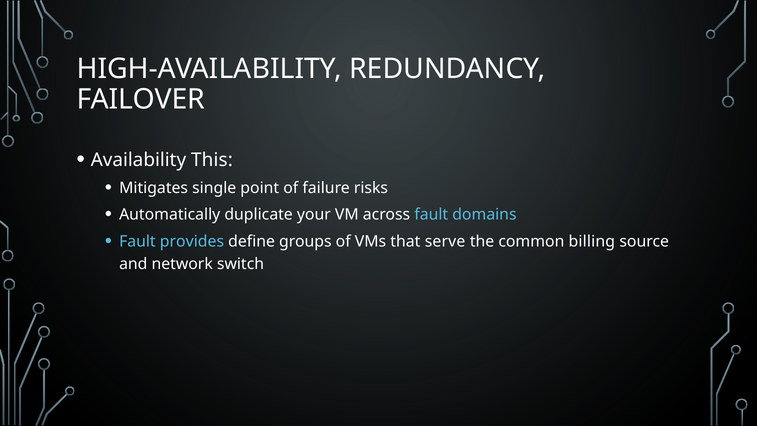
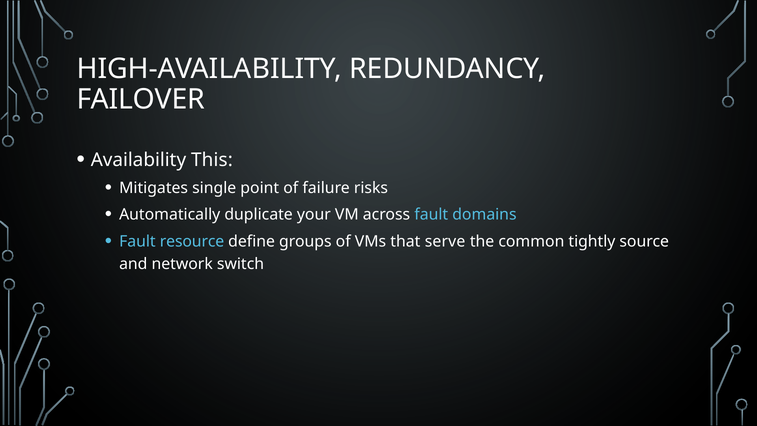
provides: provides -> resource
billing: billing -> tightly
